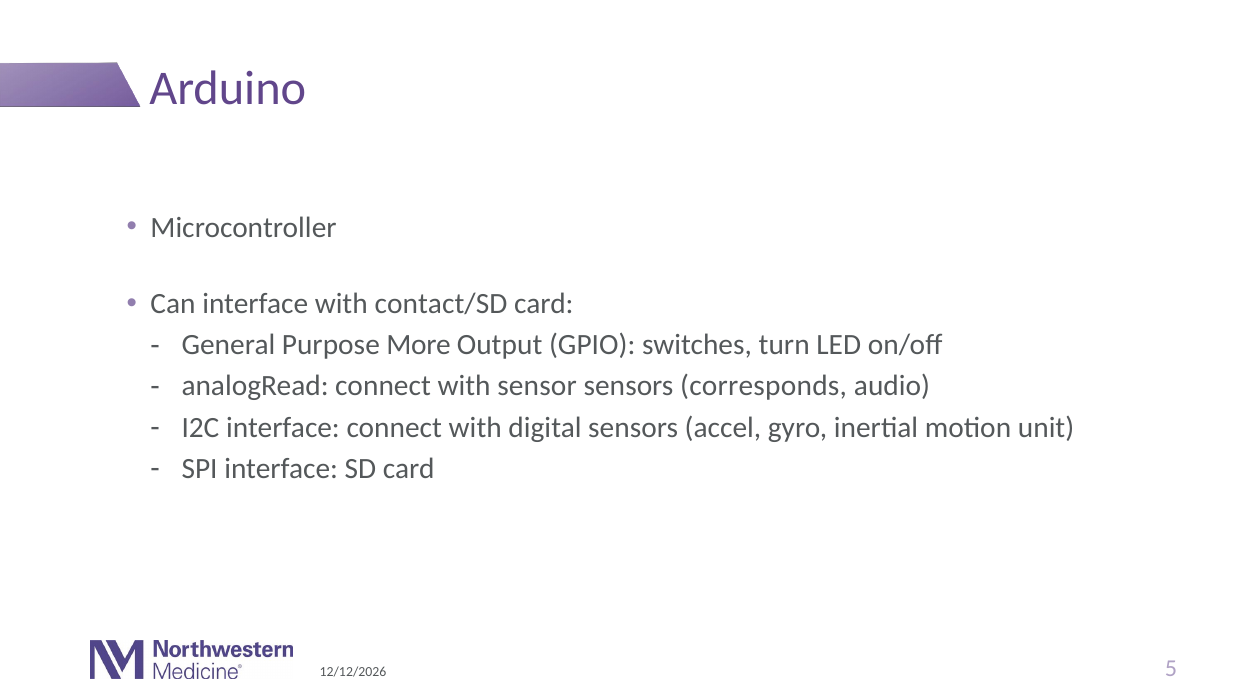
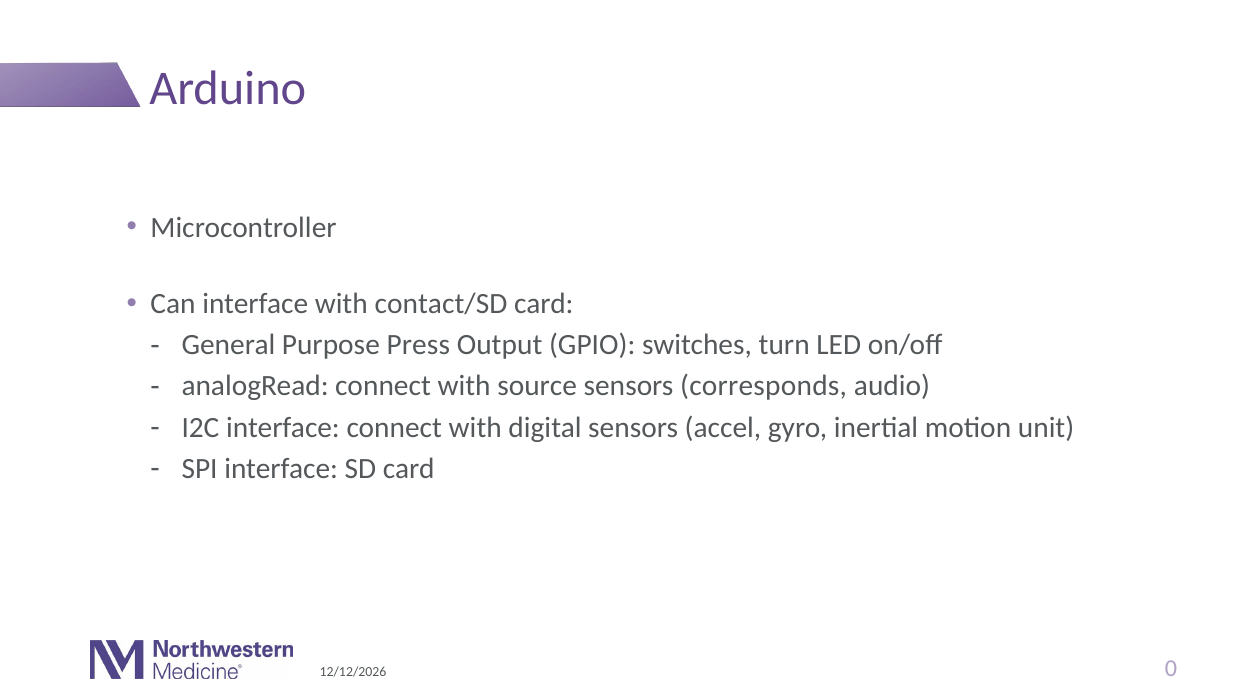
More: More -> Press
sensor: sensor -> source
5: 5 -> 0
